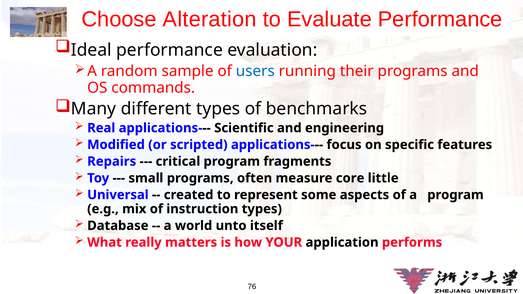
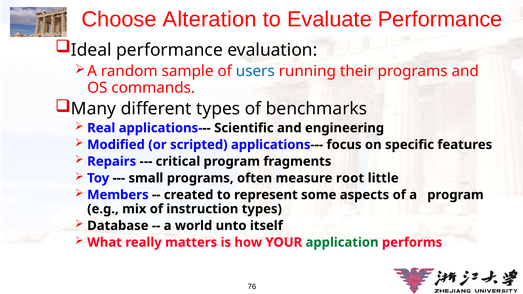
core: core -> root
Universal: Universal -> Members
application colour: black -> green
